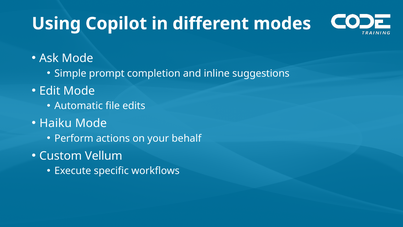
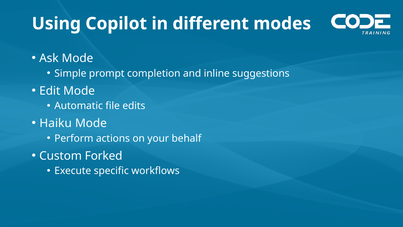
Vellum: Vellum -> Forked
